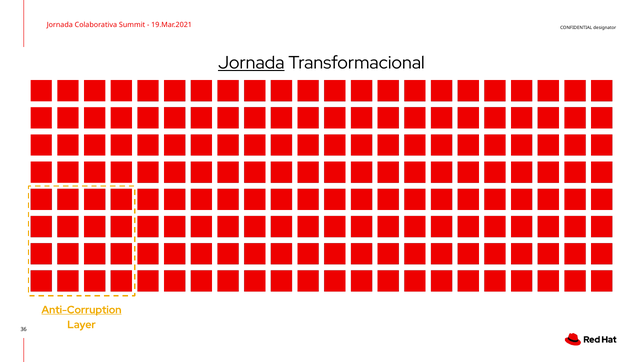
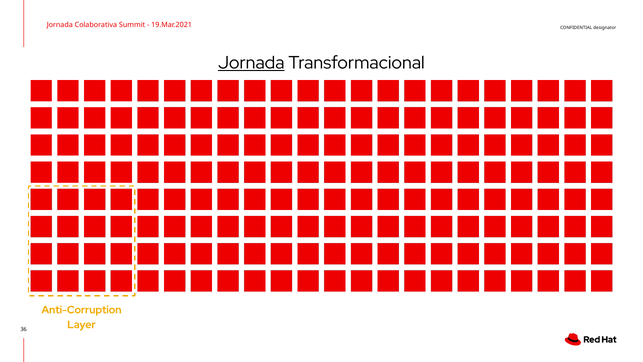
Anti-Corruption underline: present -> none
